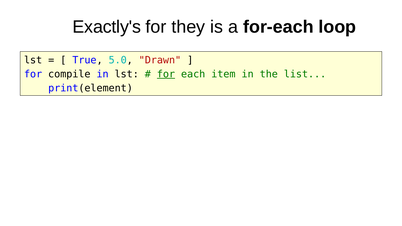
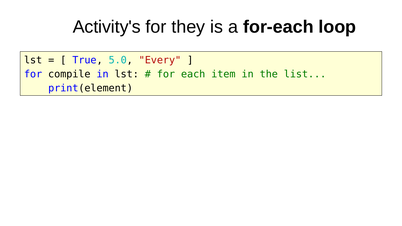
Exactly's: Exactly's -> Activity's
Drawn: Drawn -> Every
for at (166, 74) underline: present -> none
